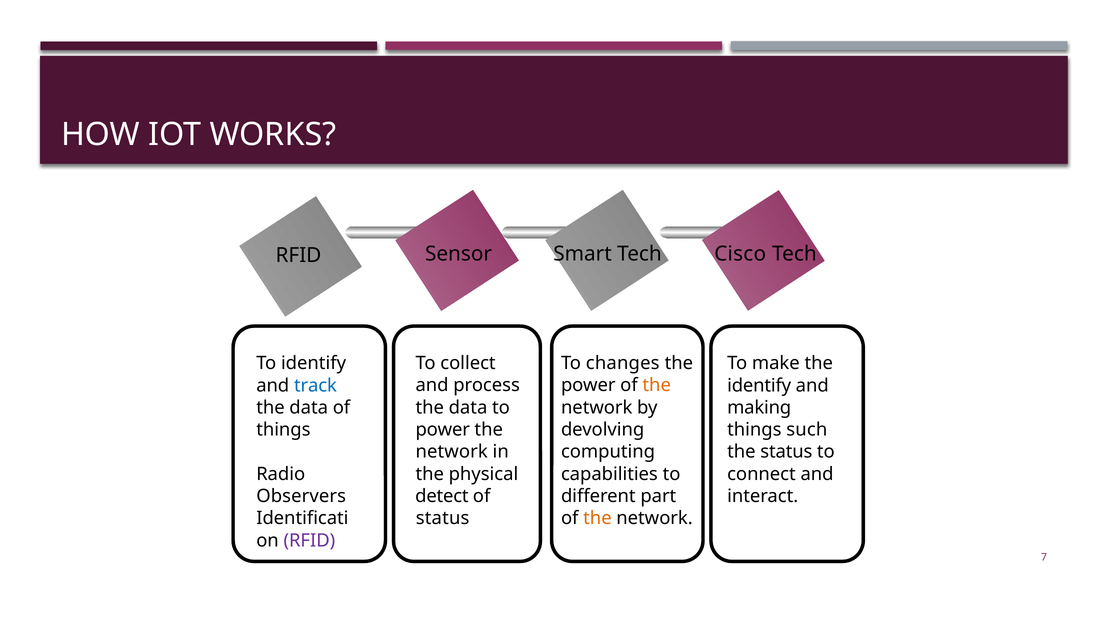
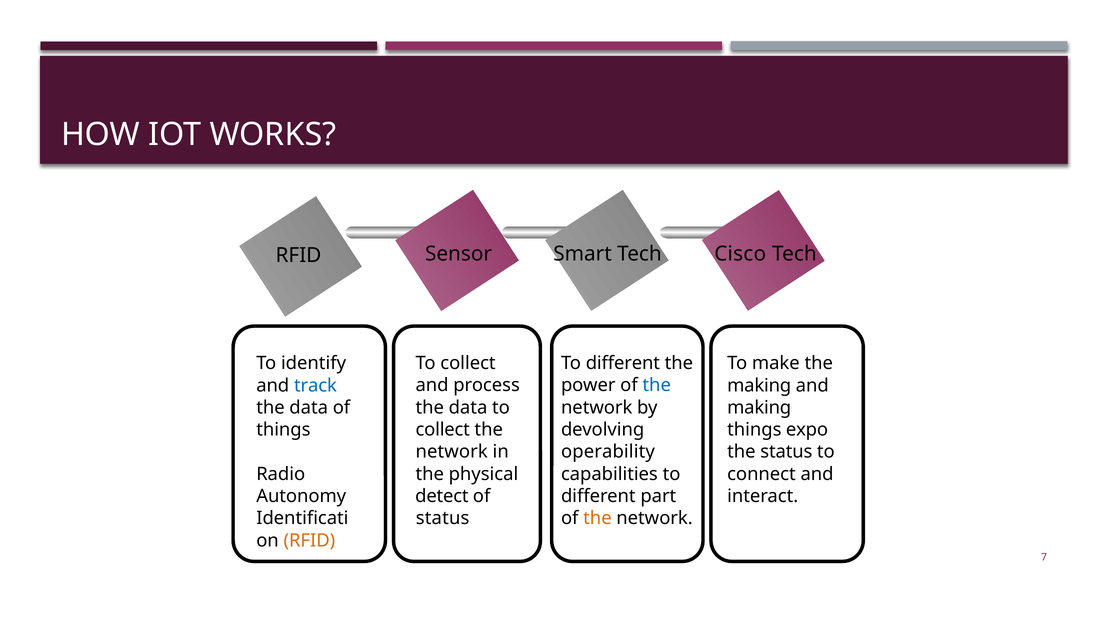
changes at (623, 363): changes -> different
the at (657, 386) colour: orange -> blue
identify at (759, 386): identify -> making
power at (443, 430): power -> collect
such: such -> expo
computing: computing -> operability
Observers: Observers -> Autonomy
RFID at (309, 541) colour: purple -> orange
